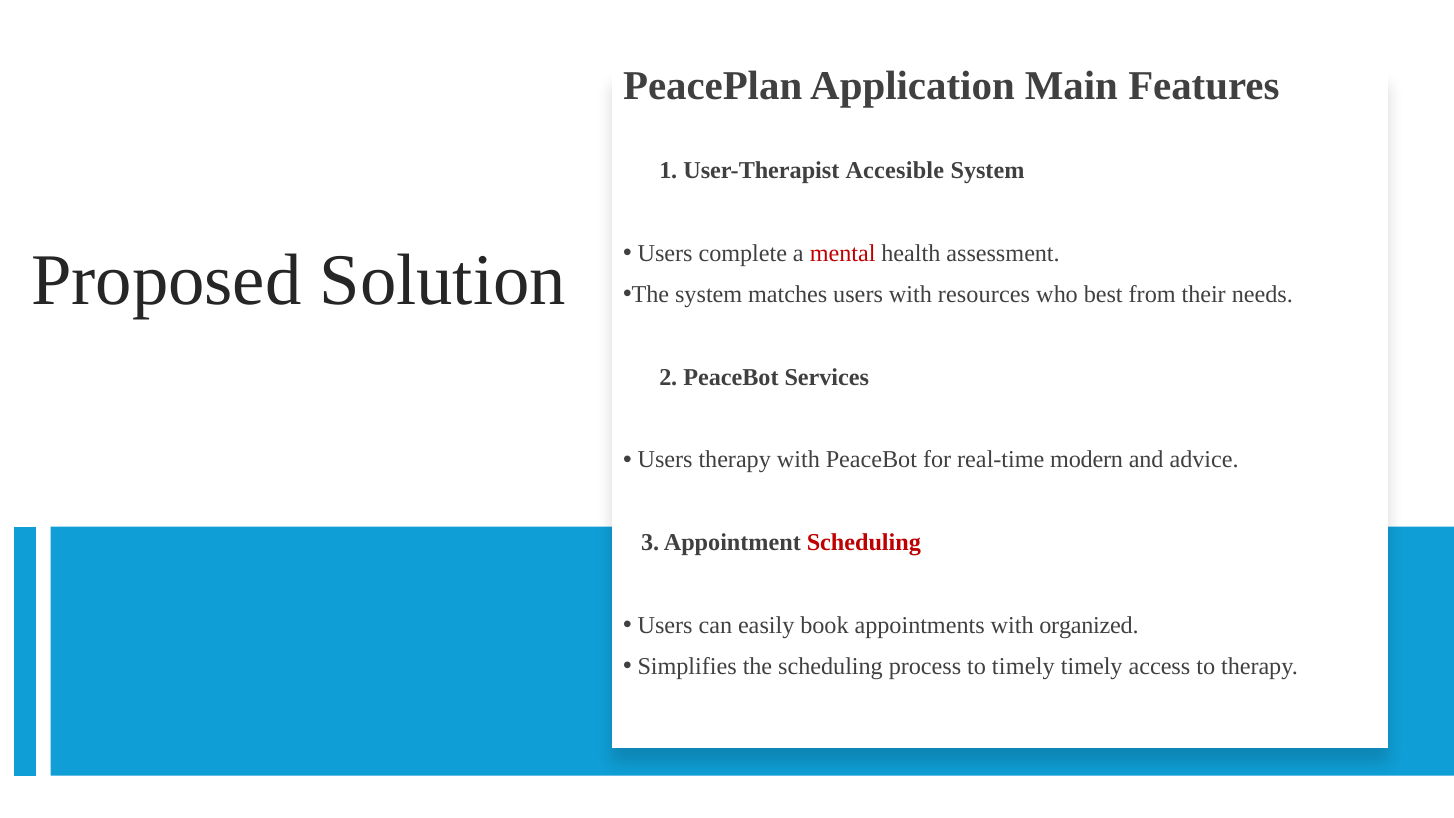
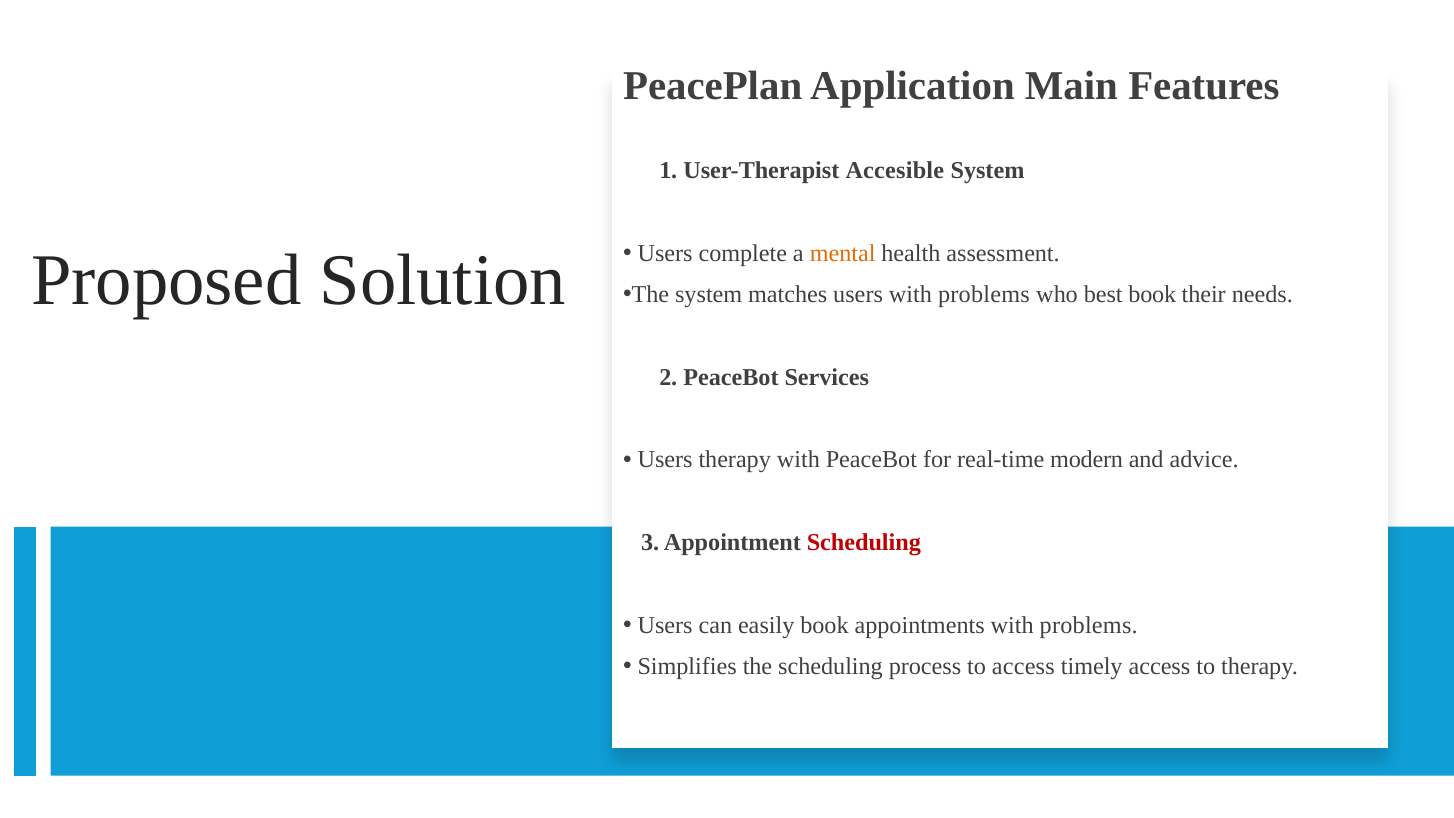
mental colour: red -> orange
users with resources: resources -> problems
best from: from -> book
appointments with organized: organized -> problems
to timely: timely -> access
